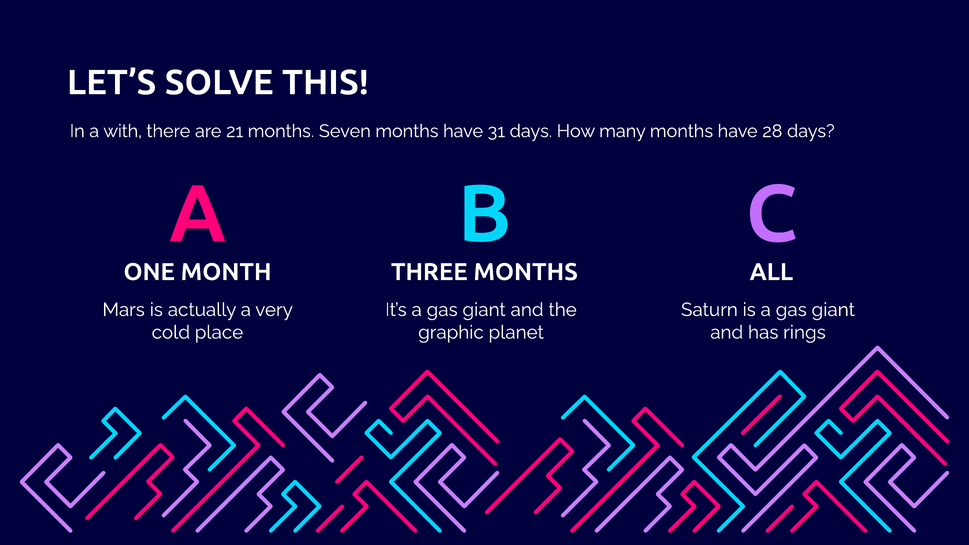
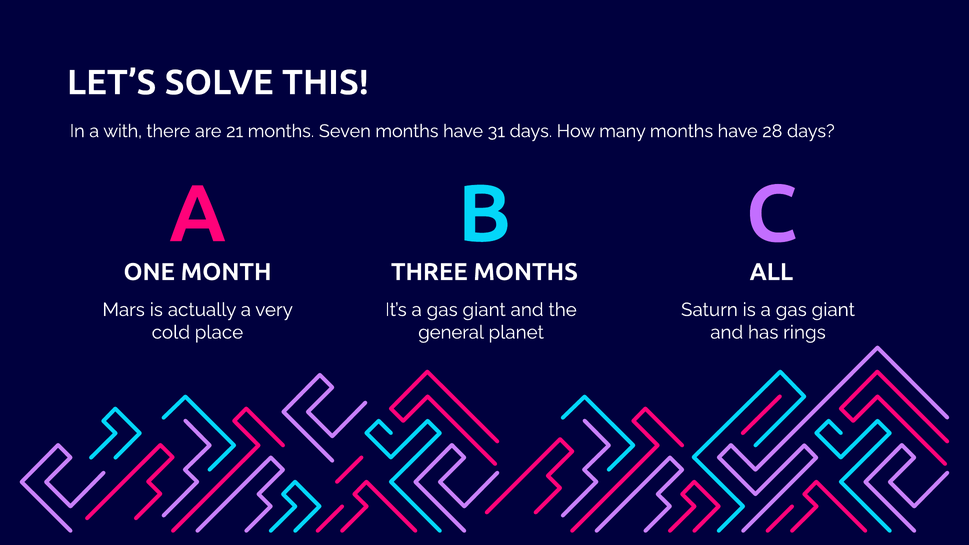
graphic: graphic -> general
